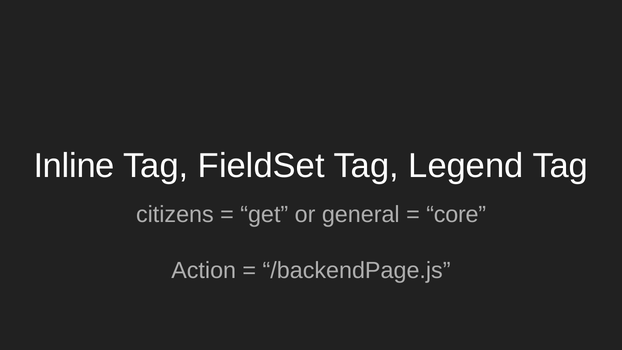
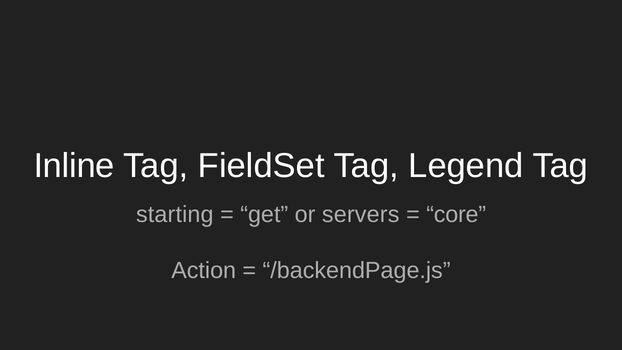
citizens: citizens -> starting
general: general -> servers
